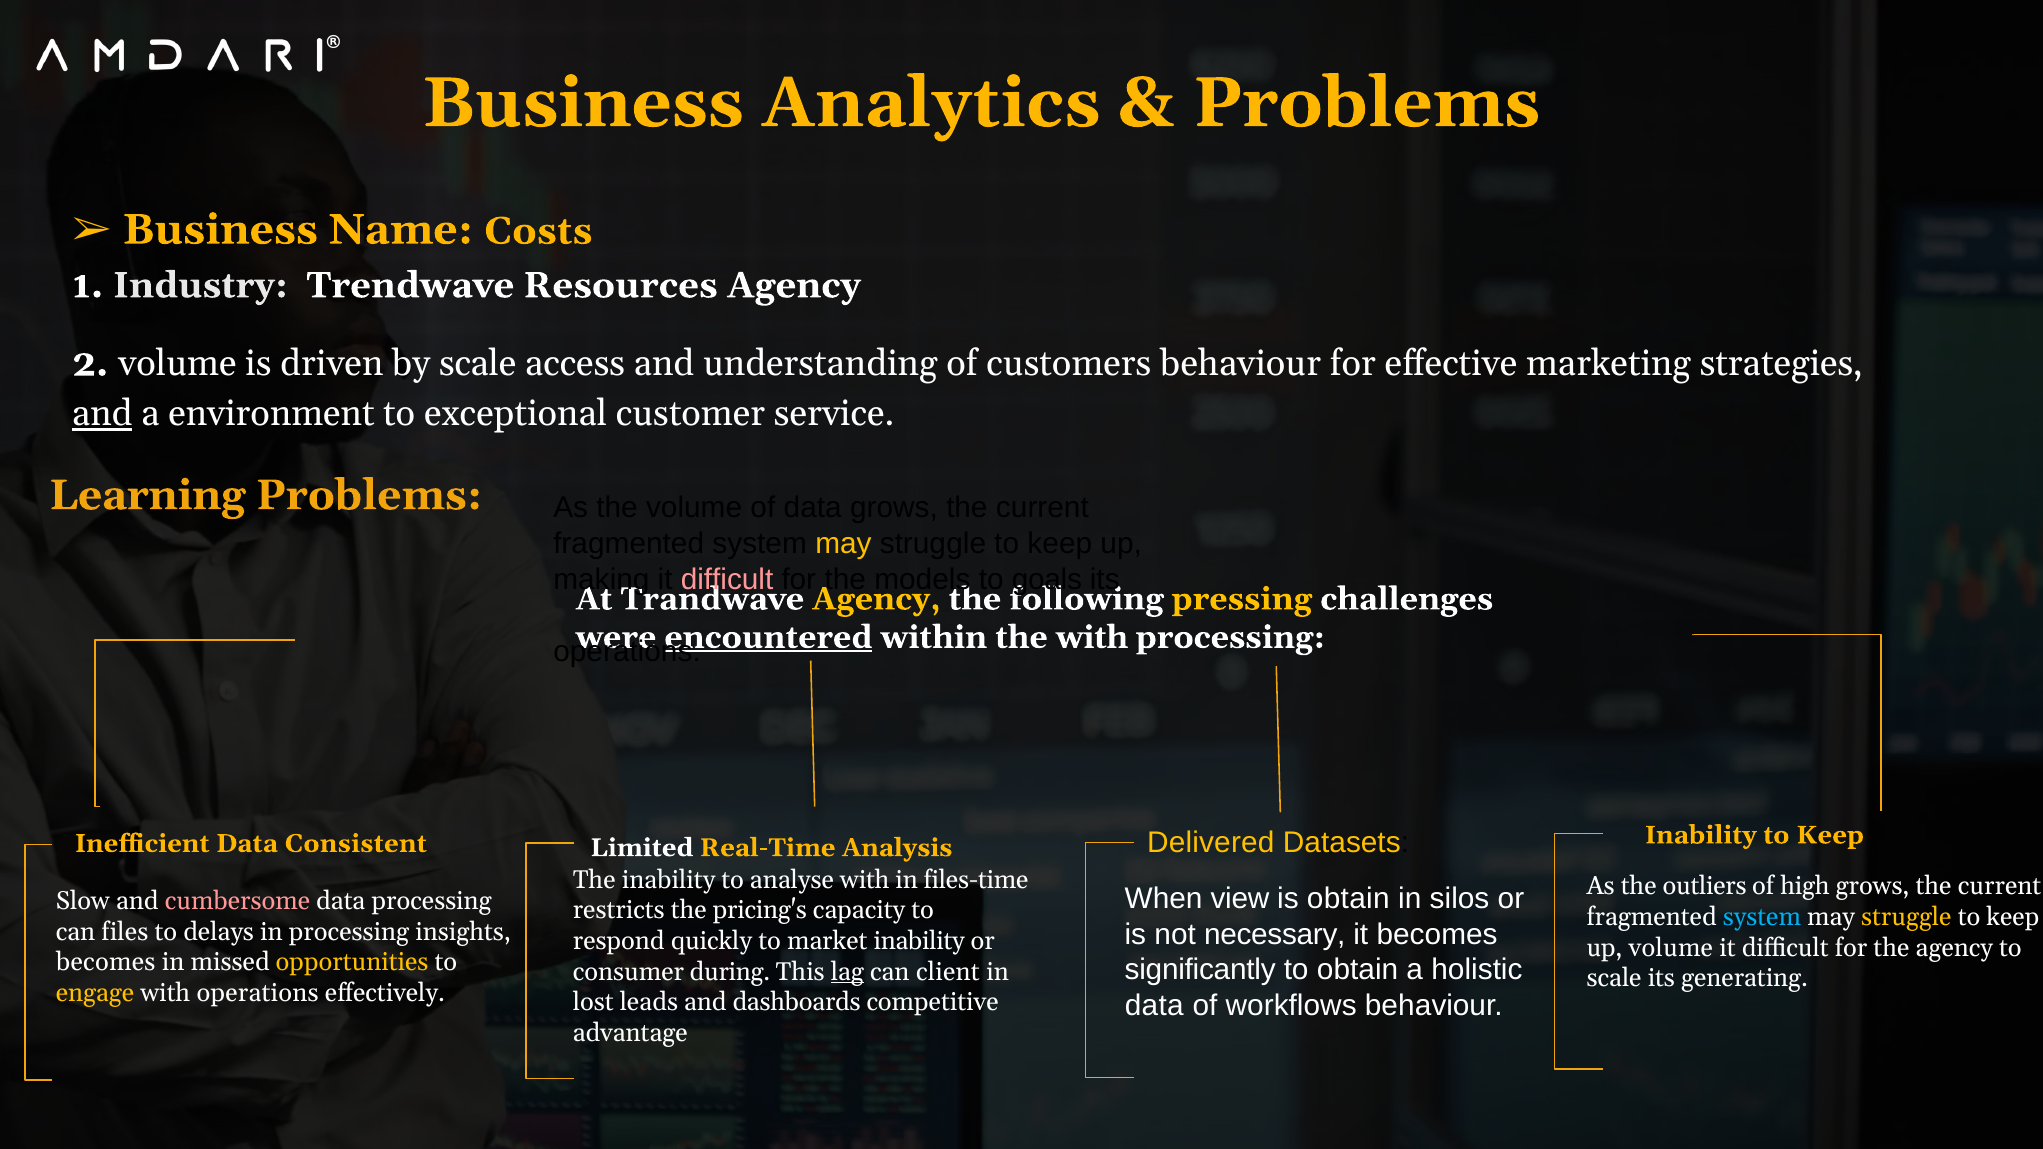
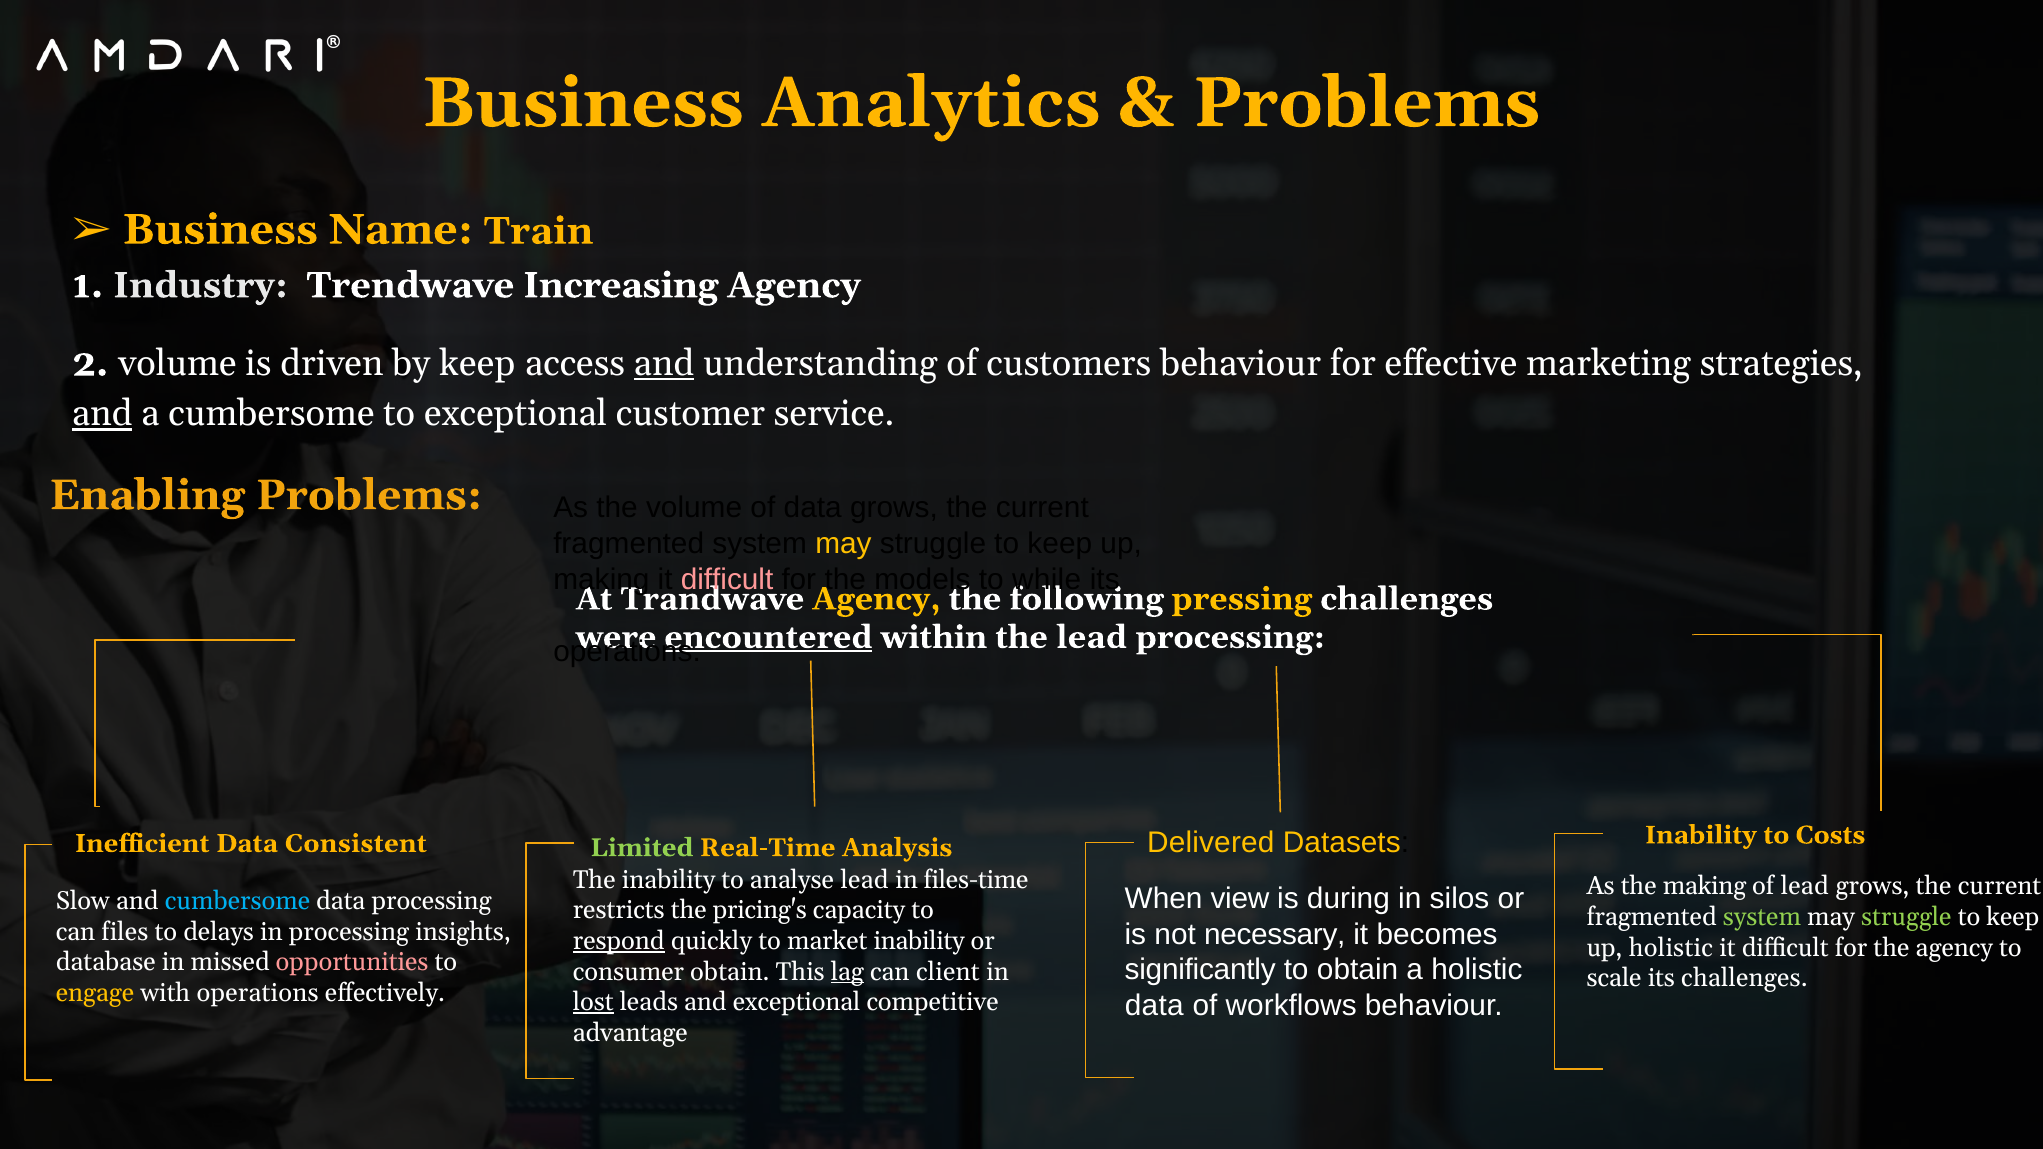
Costs: Costs -> Train
Resources: Resources -> Increasing
by scale: scale -> keep
and at (664, 364) underline: none -> present
a environment: environment -> cumbersome
Learning: Learning -> Enabling
goals: goals -> while
the with: with -> lead
Inability to Keep: Keep -> Costs
Limited colour: white -> light green
analyse with: with -> lead
the outliers: outliers -> making
of high: high -> lead
is obtain: obtain -> during
cumbersome at (237, 901) colour: pink -> light blue
system at (1762, 917) colour: light blue -> light green
struggle at (1906, 917) colour: yellow -> light green
respond underline: none -> present
up volume: volume -> holistic
becomes at (106, 963): becomes -> database
opportunities colour: yellow -> pink
consumer during: during -> obtain
its generating: generating -> challenges
lost underline: none -> present
and dashboards: dashboards -> exceptional
